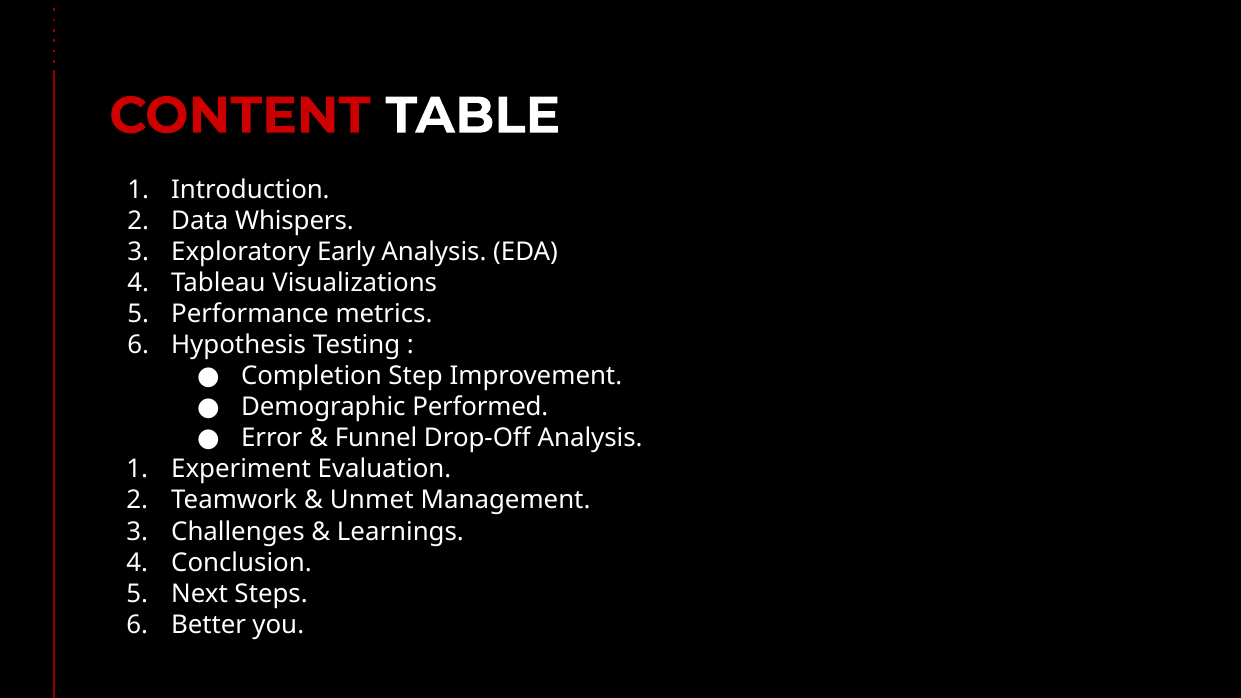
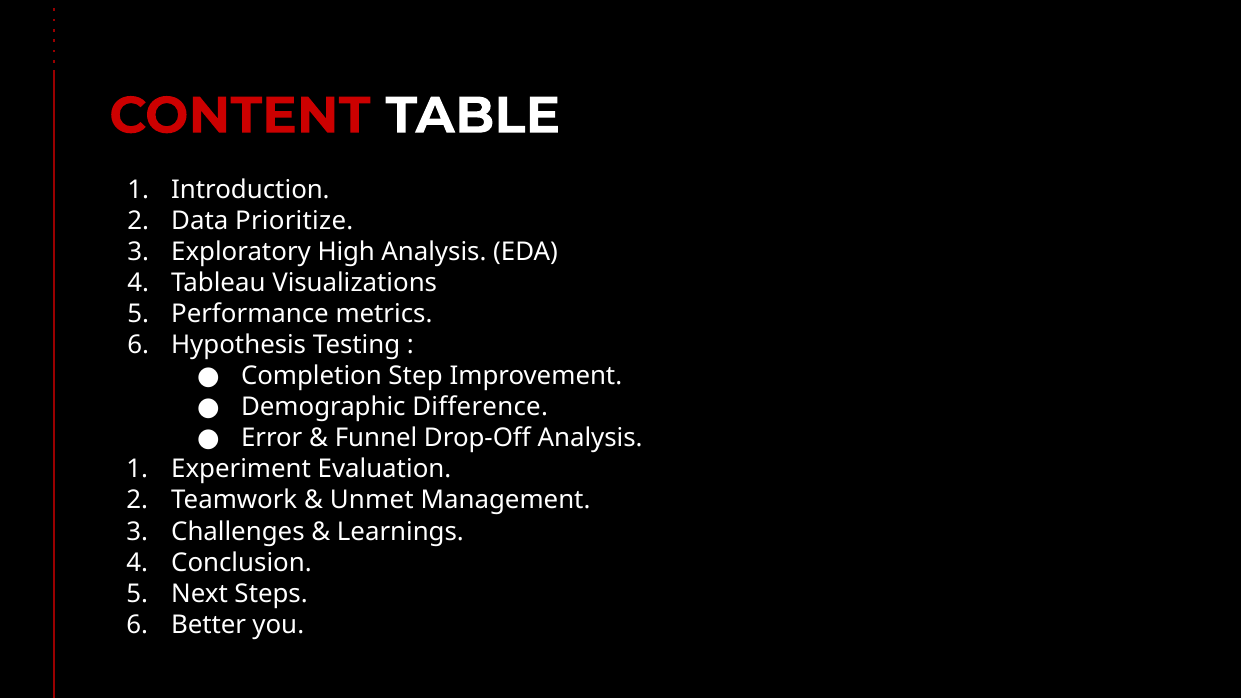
Whispers: Whispers -> Prioritize
Early: Early -> High
Performed: Performed -> Difference
